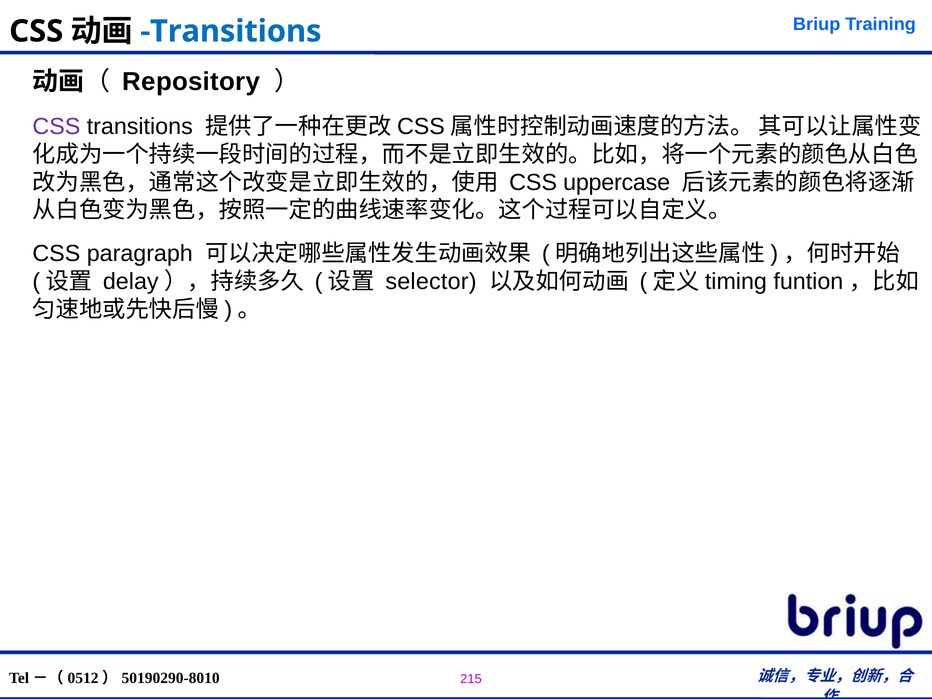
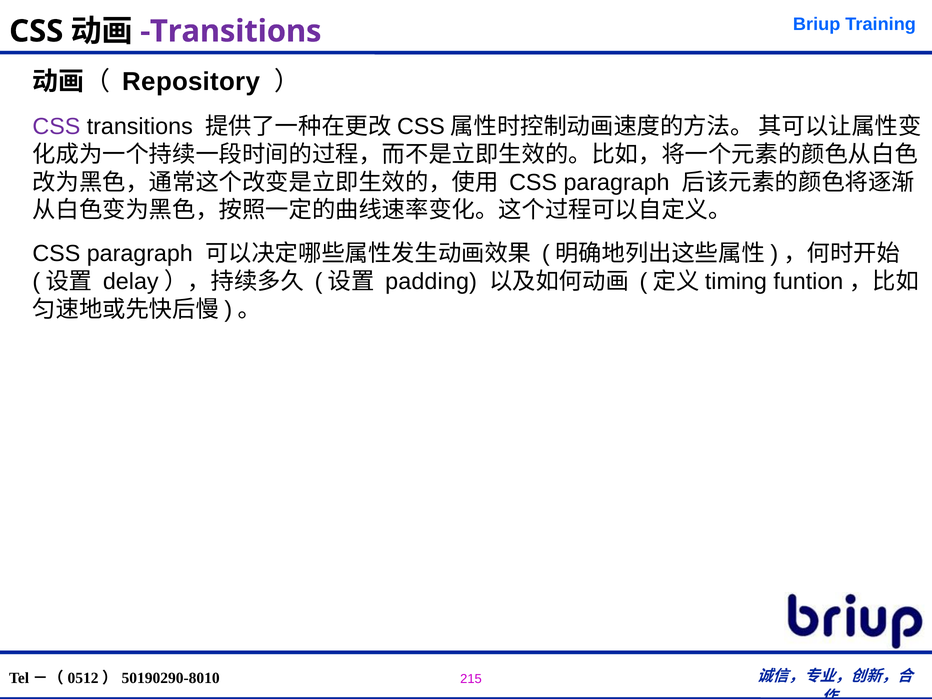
Transitions at (231, 31) colour: blue -> purple
uppercase at (617, 182): uppercase -> paragraph
selector: selector -> padding
